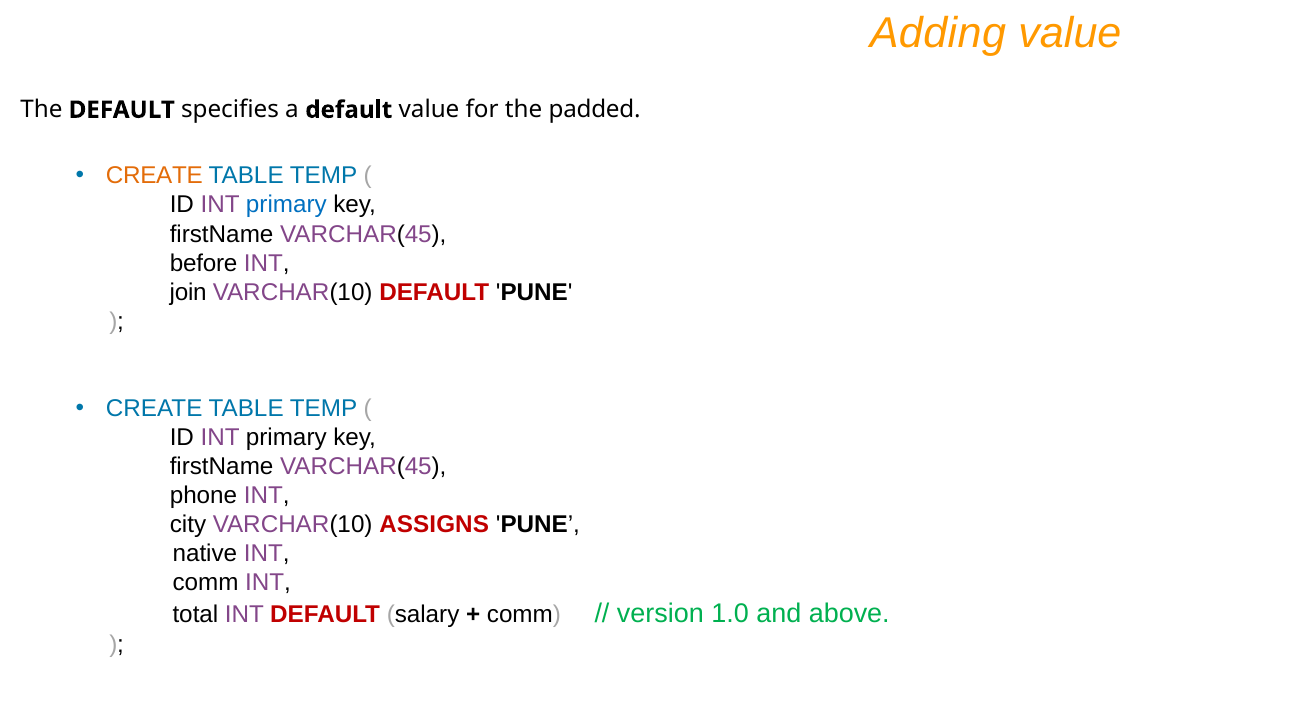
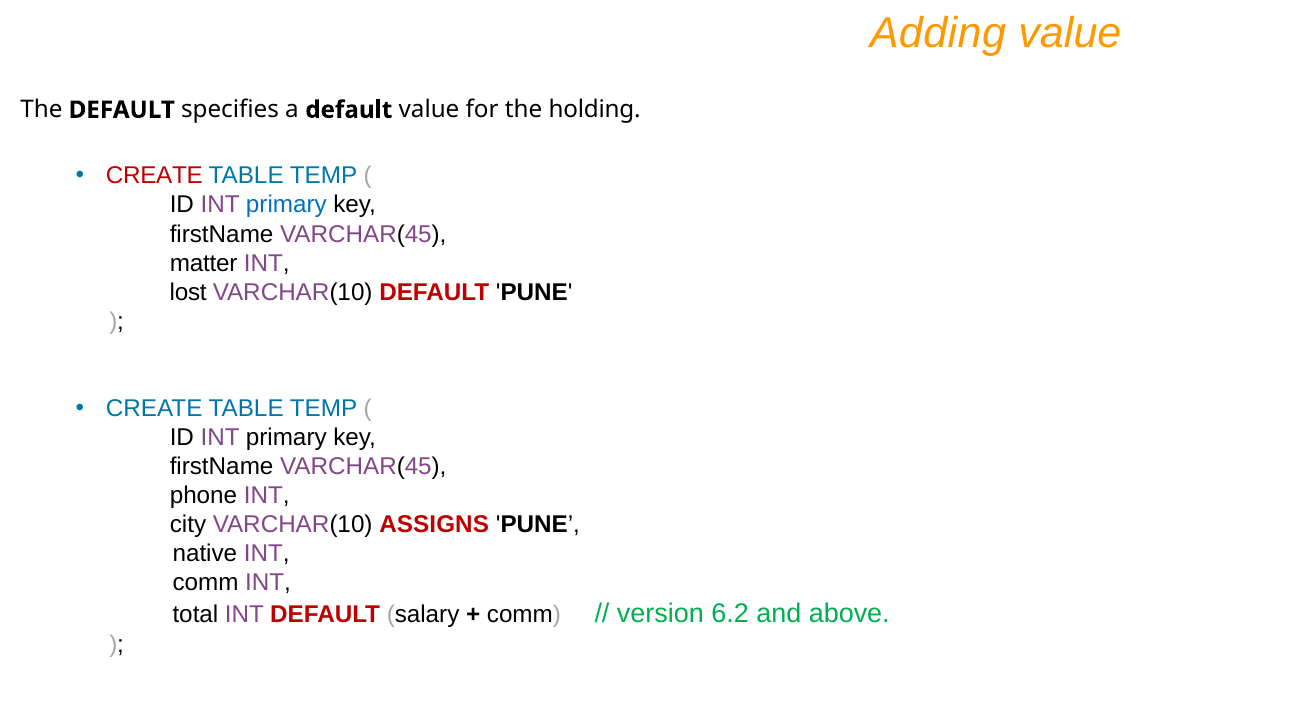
padded: padded -> holding
CREATE at (154, 176) colour: orange -> red
before: before -> matter
join: join -> lost
1.0: 1.0 -> 6.2
